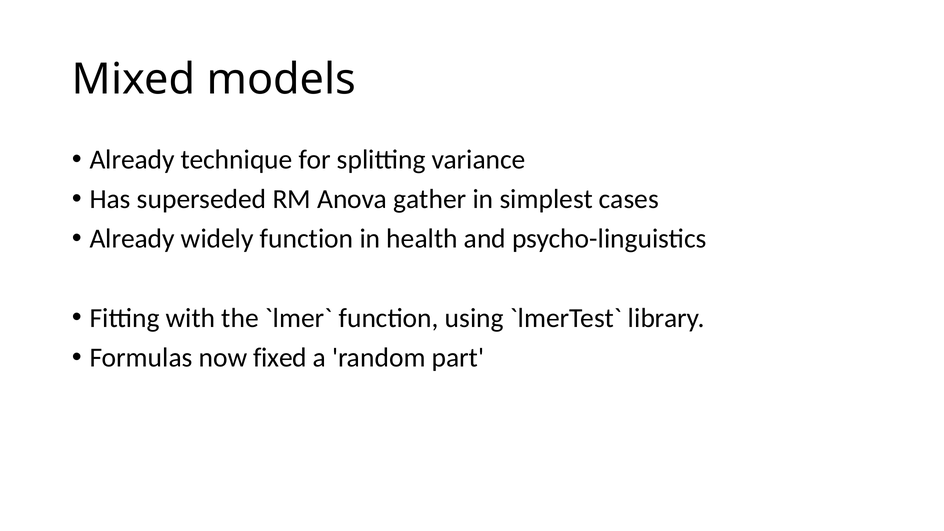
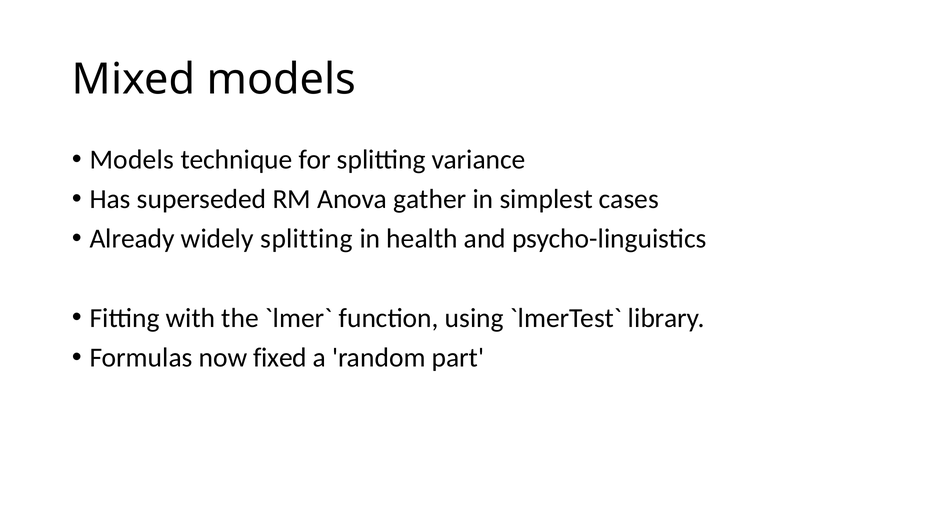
Already at (132, 160): Already -> Models
widely function: function -> splitting
